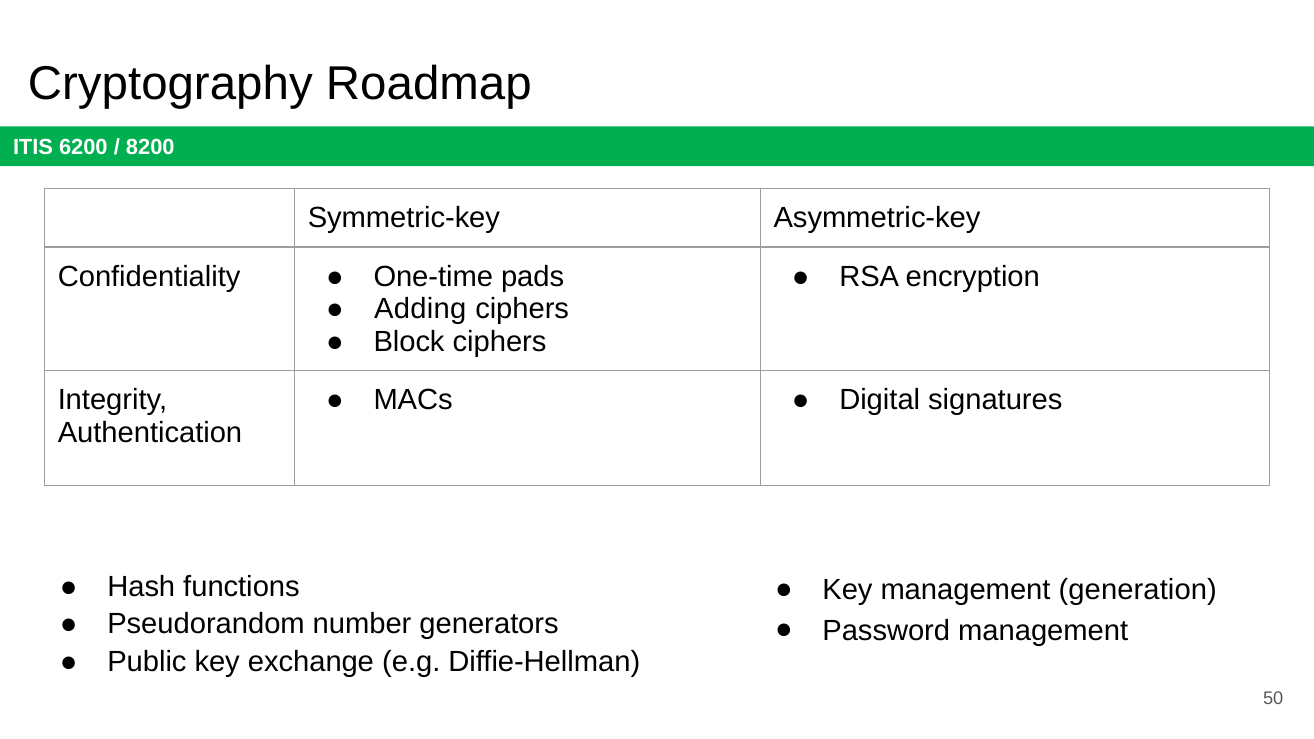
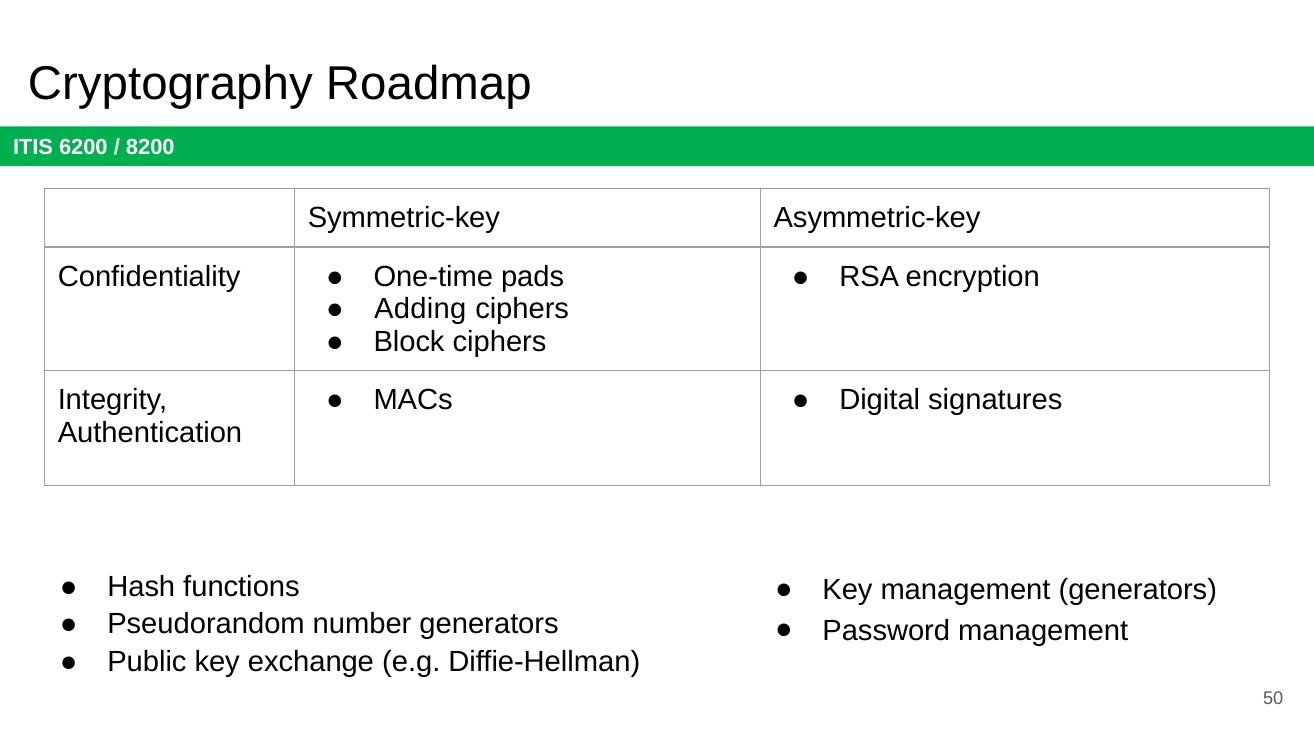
management generation: generation -> generators
